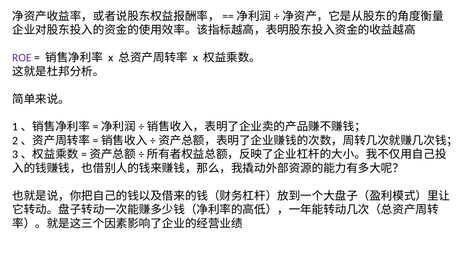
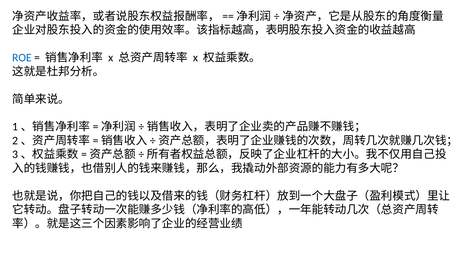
ROE colour: purple -> blue
